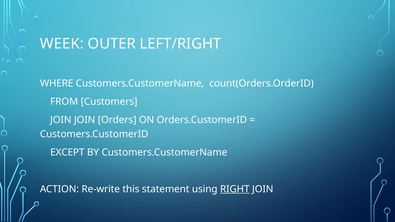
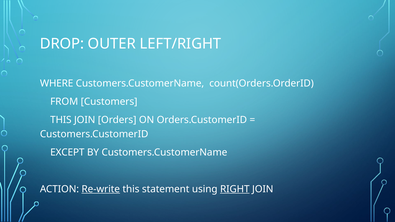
WEEK: WEEK -> DROP
JOIN at (61, 120): JOIN -> THIS
Re-write underline: none -> present
